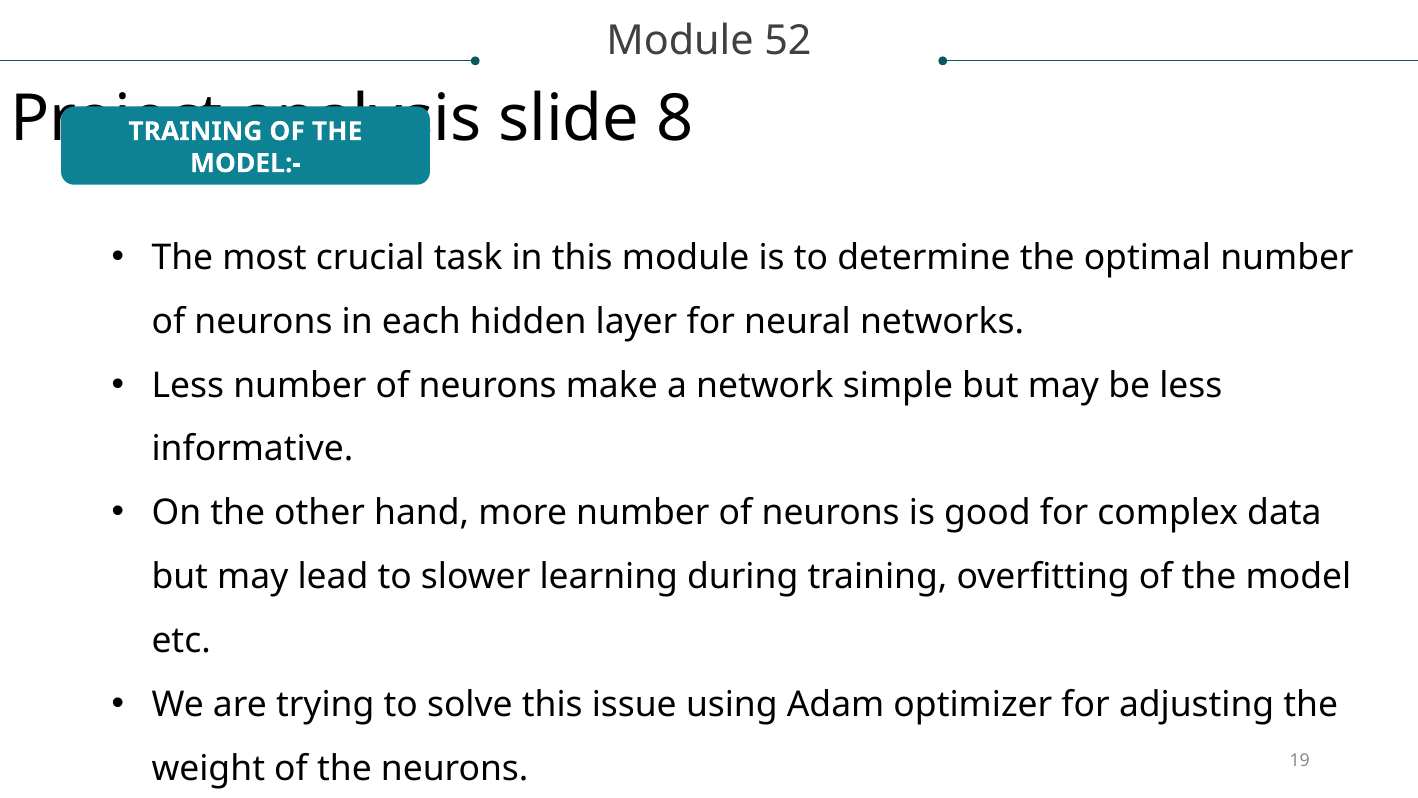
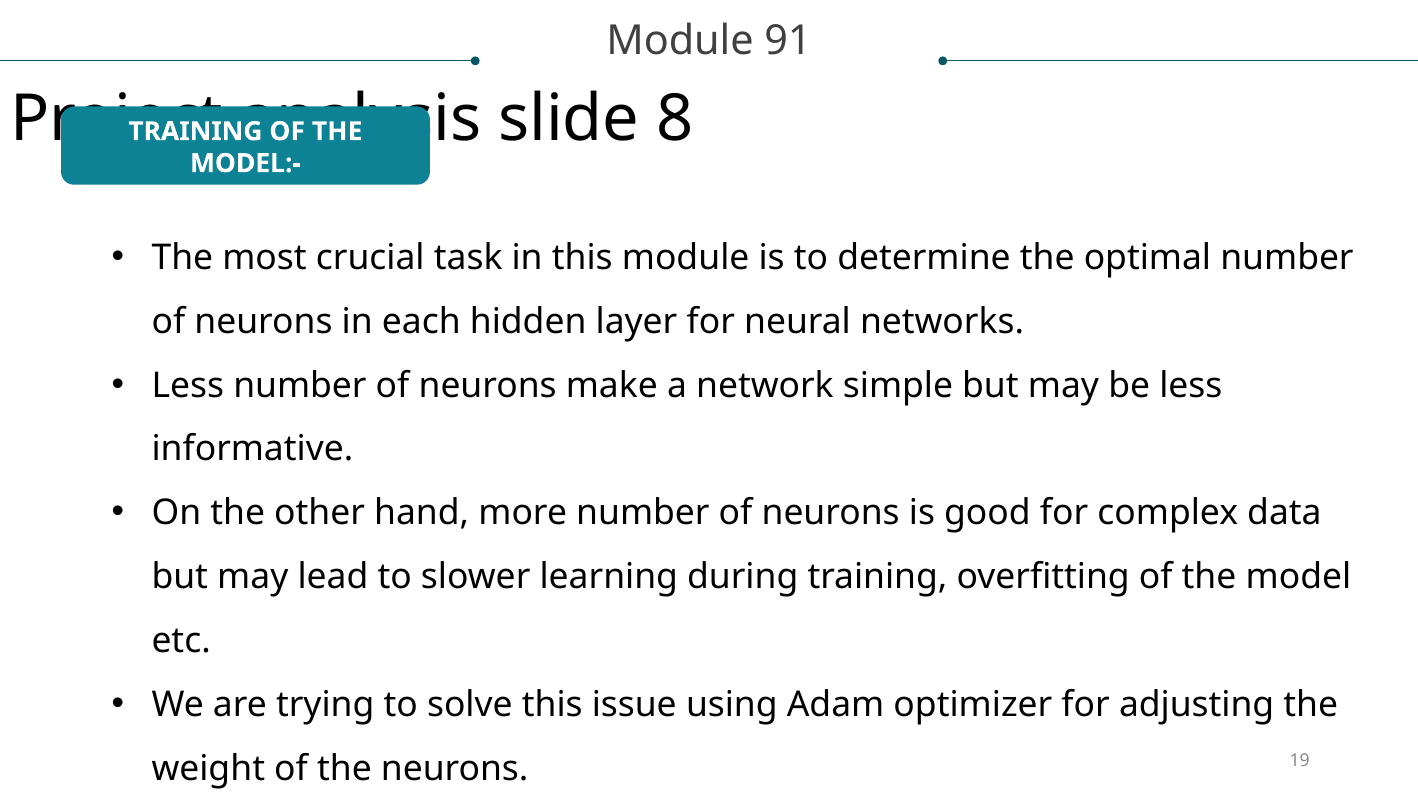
52: 52 -> 91
